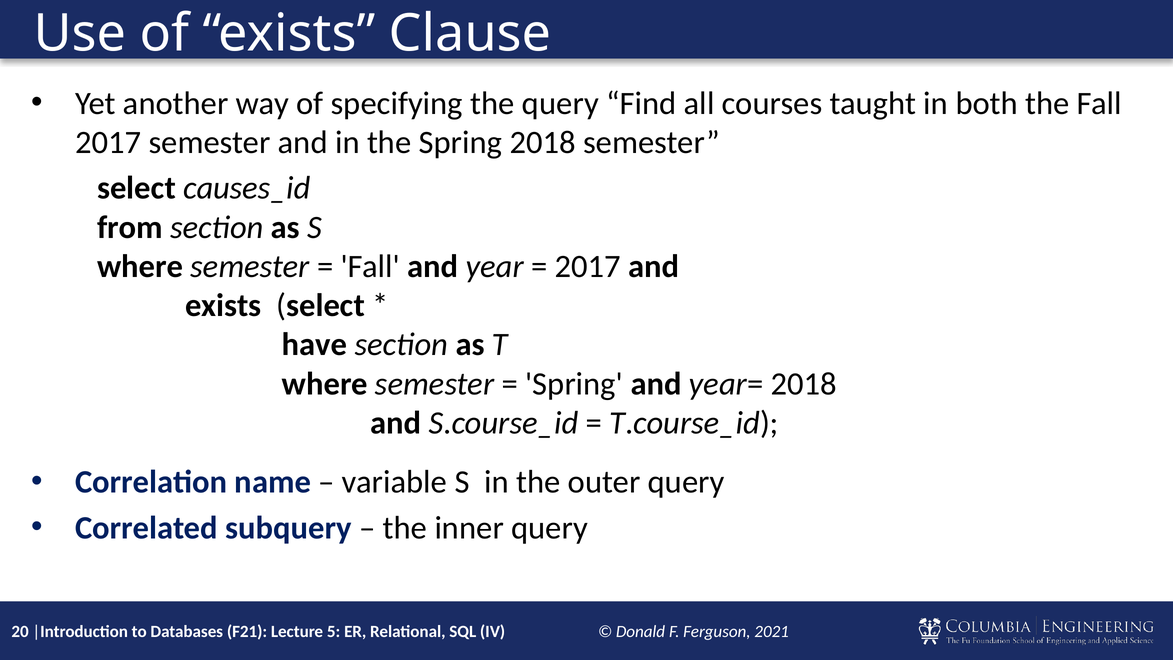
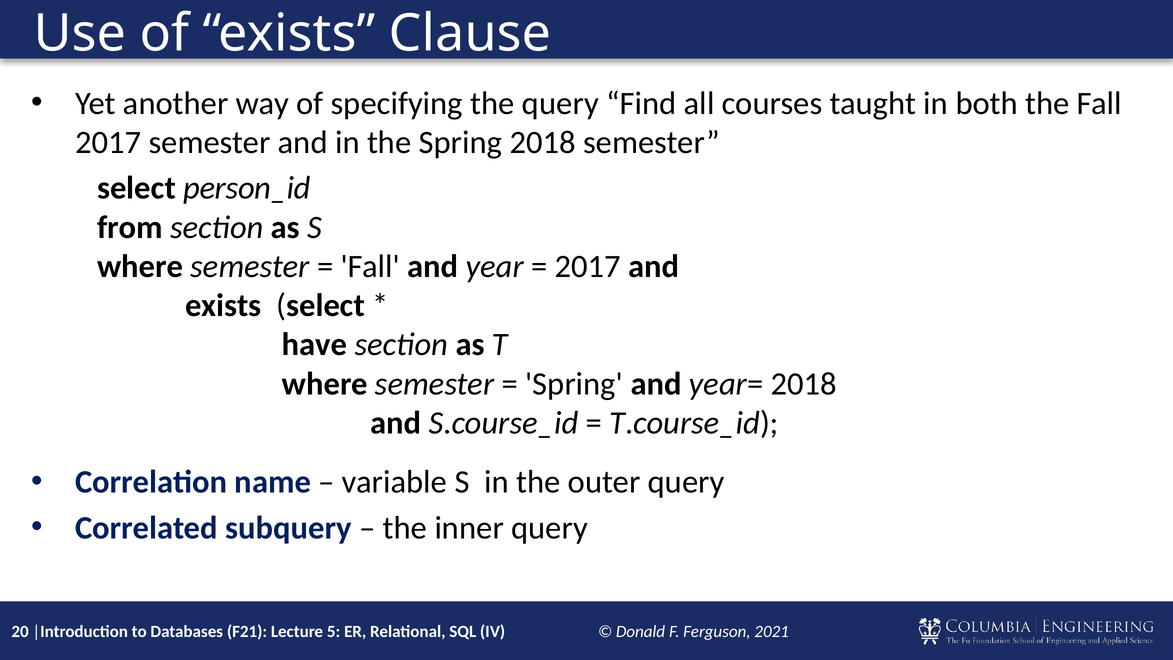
causes_id: causes_id -> person_id
